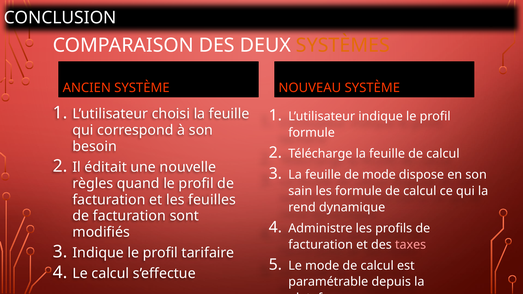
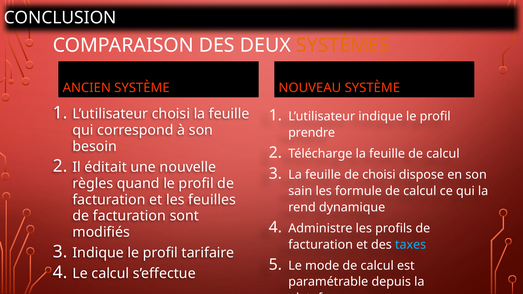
formule at (312, 133): formule -> prendre
de mode: mode -> choisi
taxes colour: pink -> light blue
